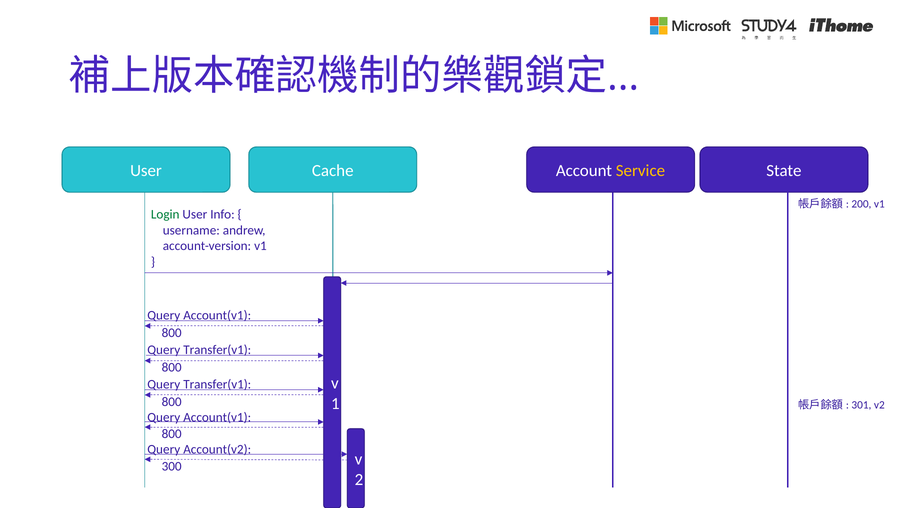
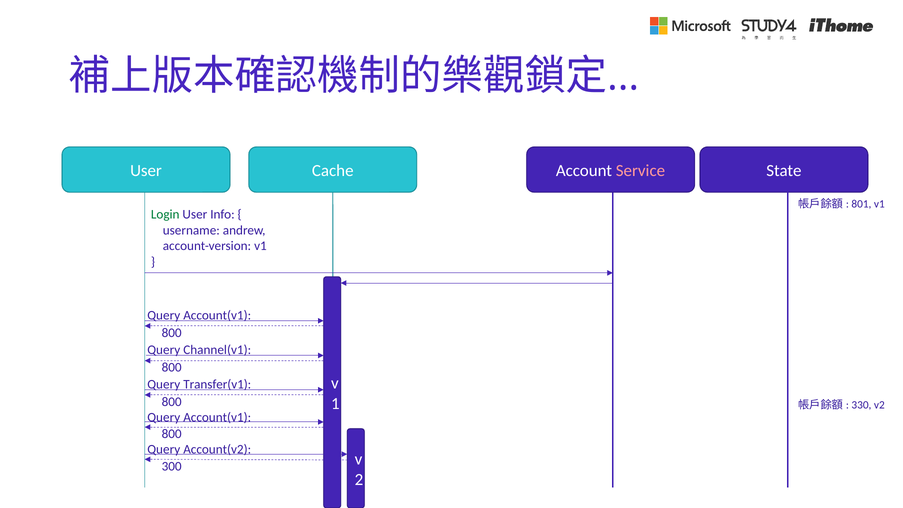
Service colour: yellow -> pink
200: 200 -> 801
Transfer(v1 at (217, 350): Transfer(v1 -> Channel(v1
301: 301 -> 330
